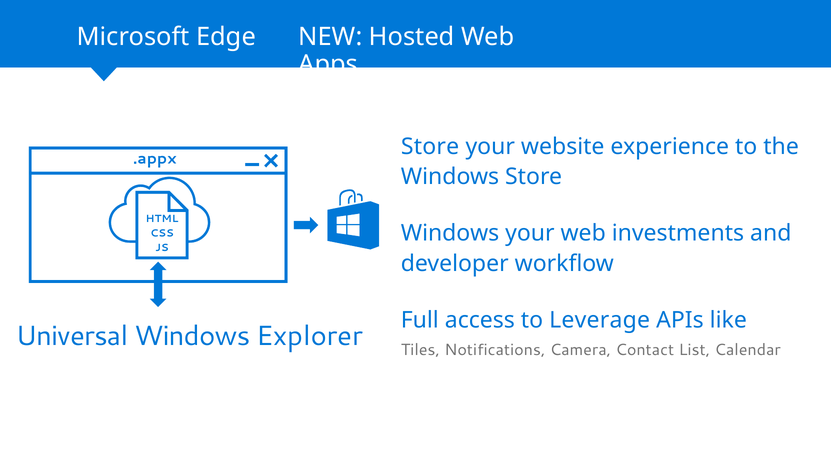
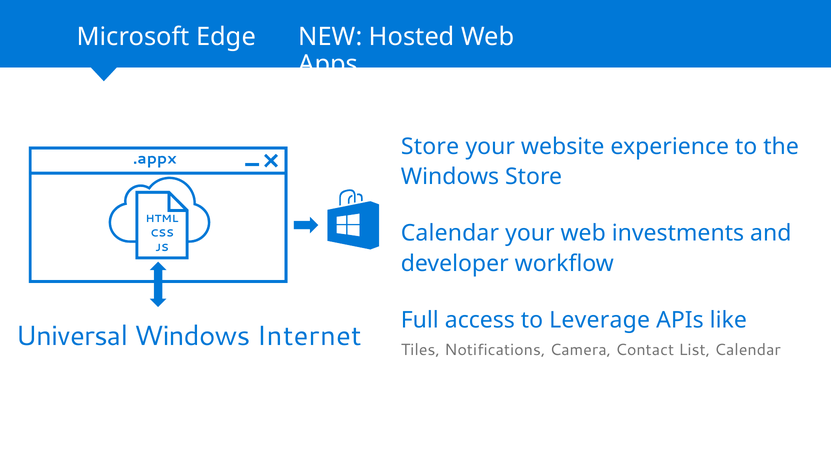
Windows at (450, 233): Windows -> Calendar
Explorer: Explorer -> Internet
